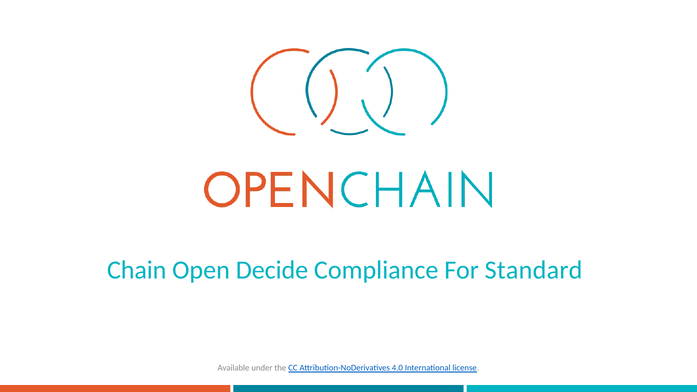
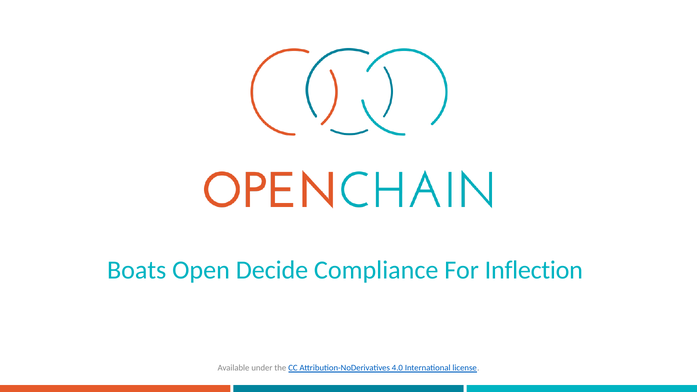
Chain: Chain -> Boats
Standard: Standard -> Inflection
